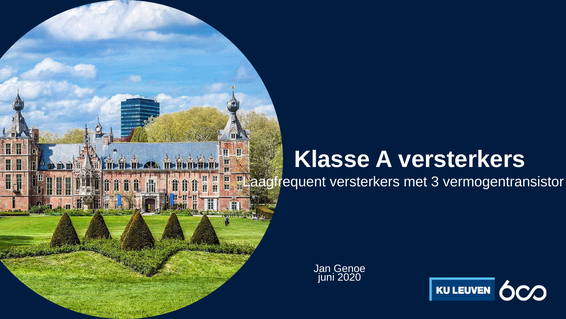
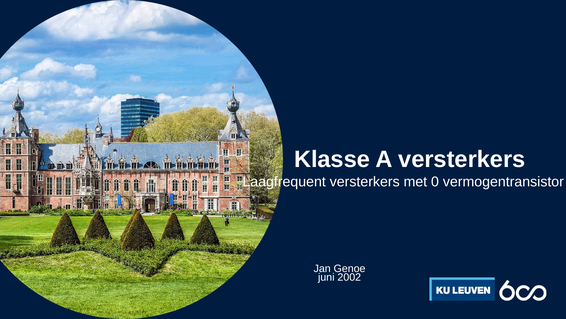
3: 3 -> 0
2020: 2020 -> 2002
